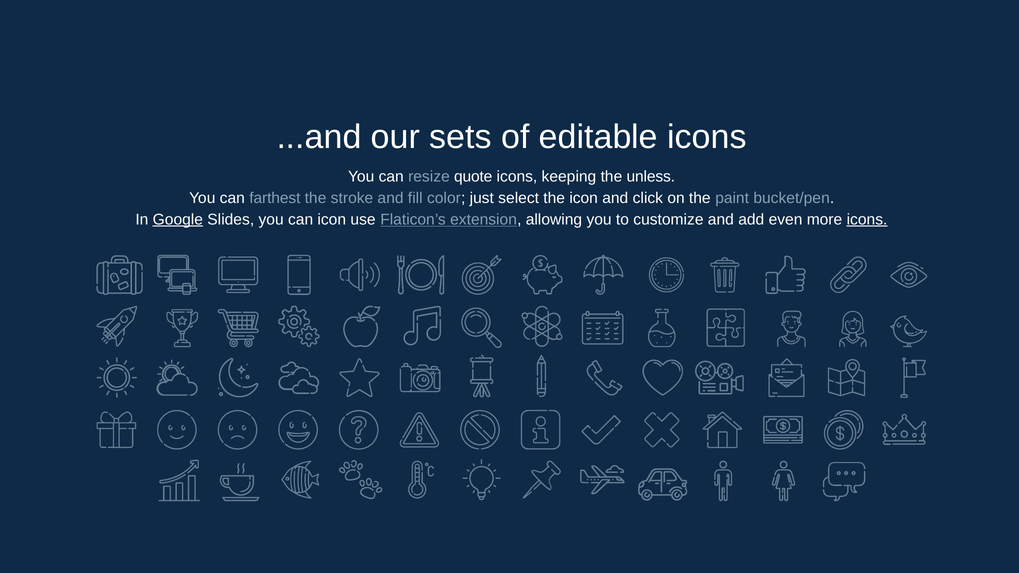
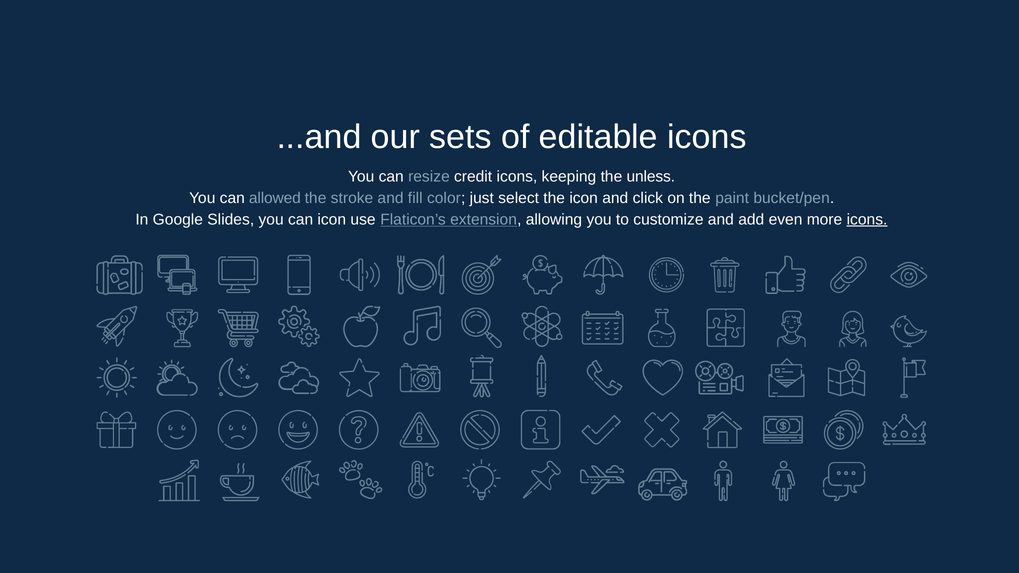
quote: quote -> credit
farthest: farthest -> allowed
Google underline: present -> none
